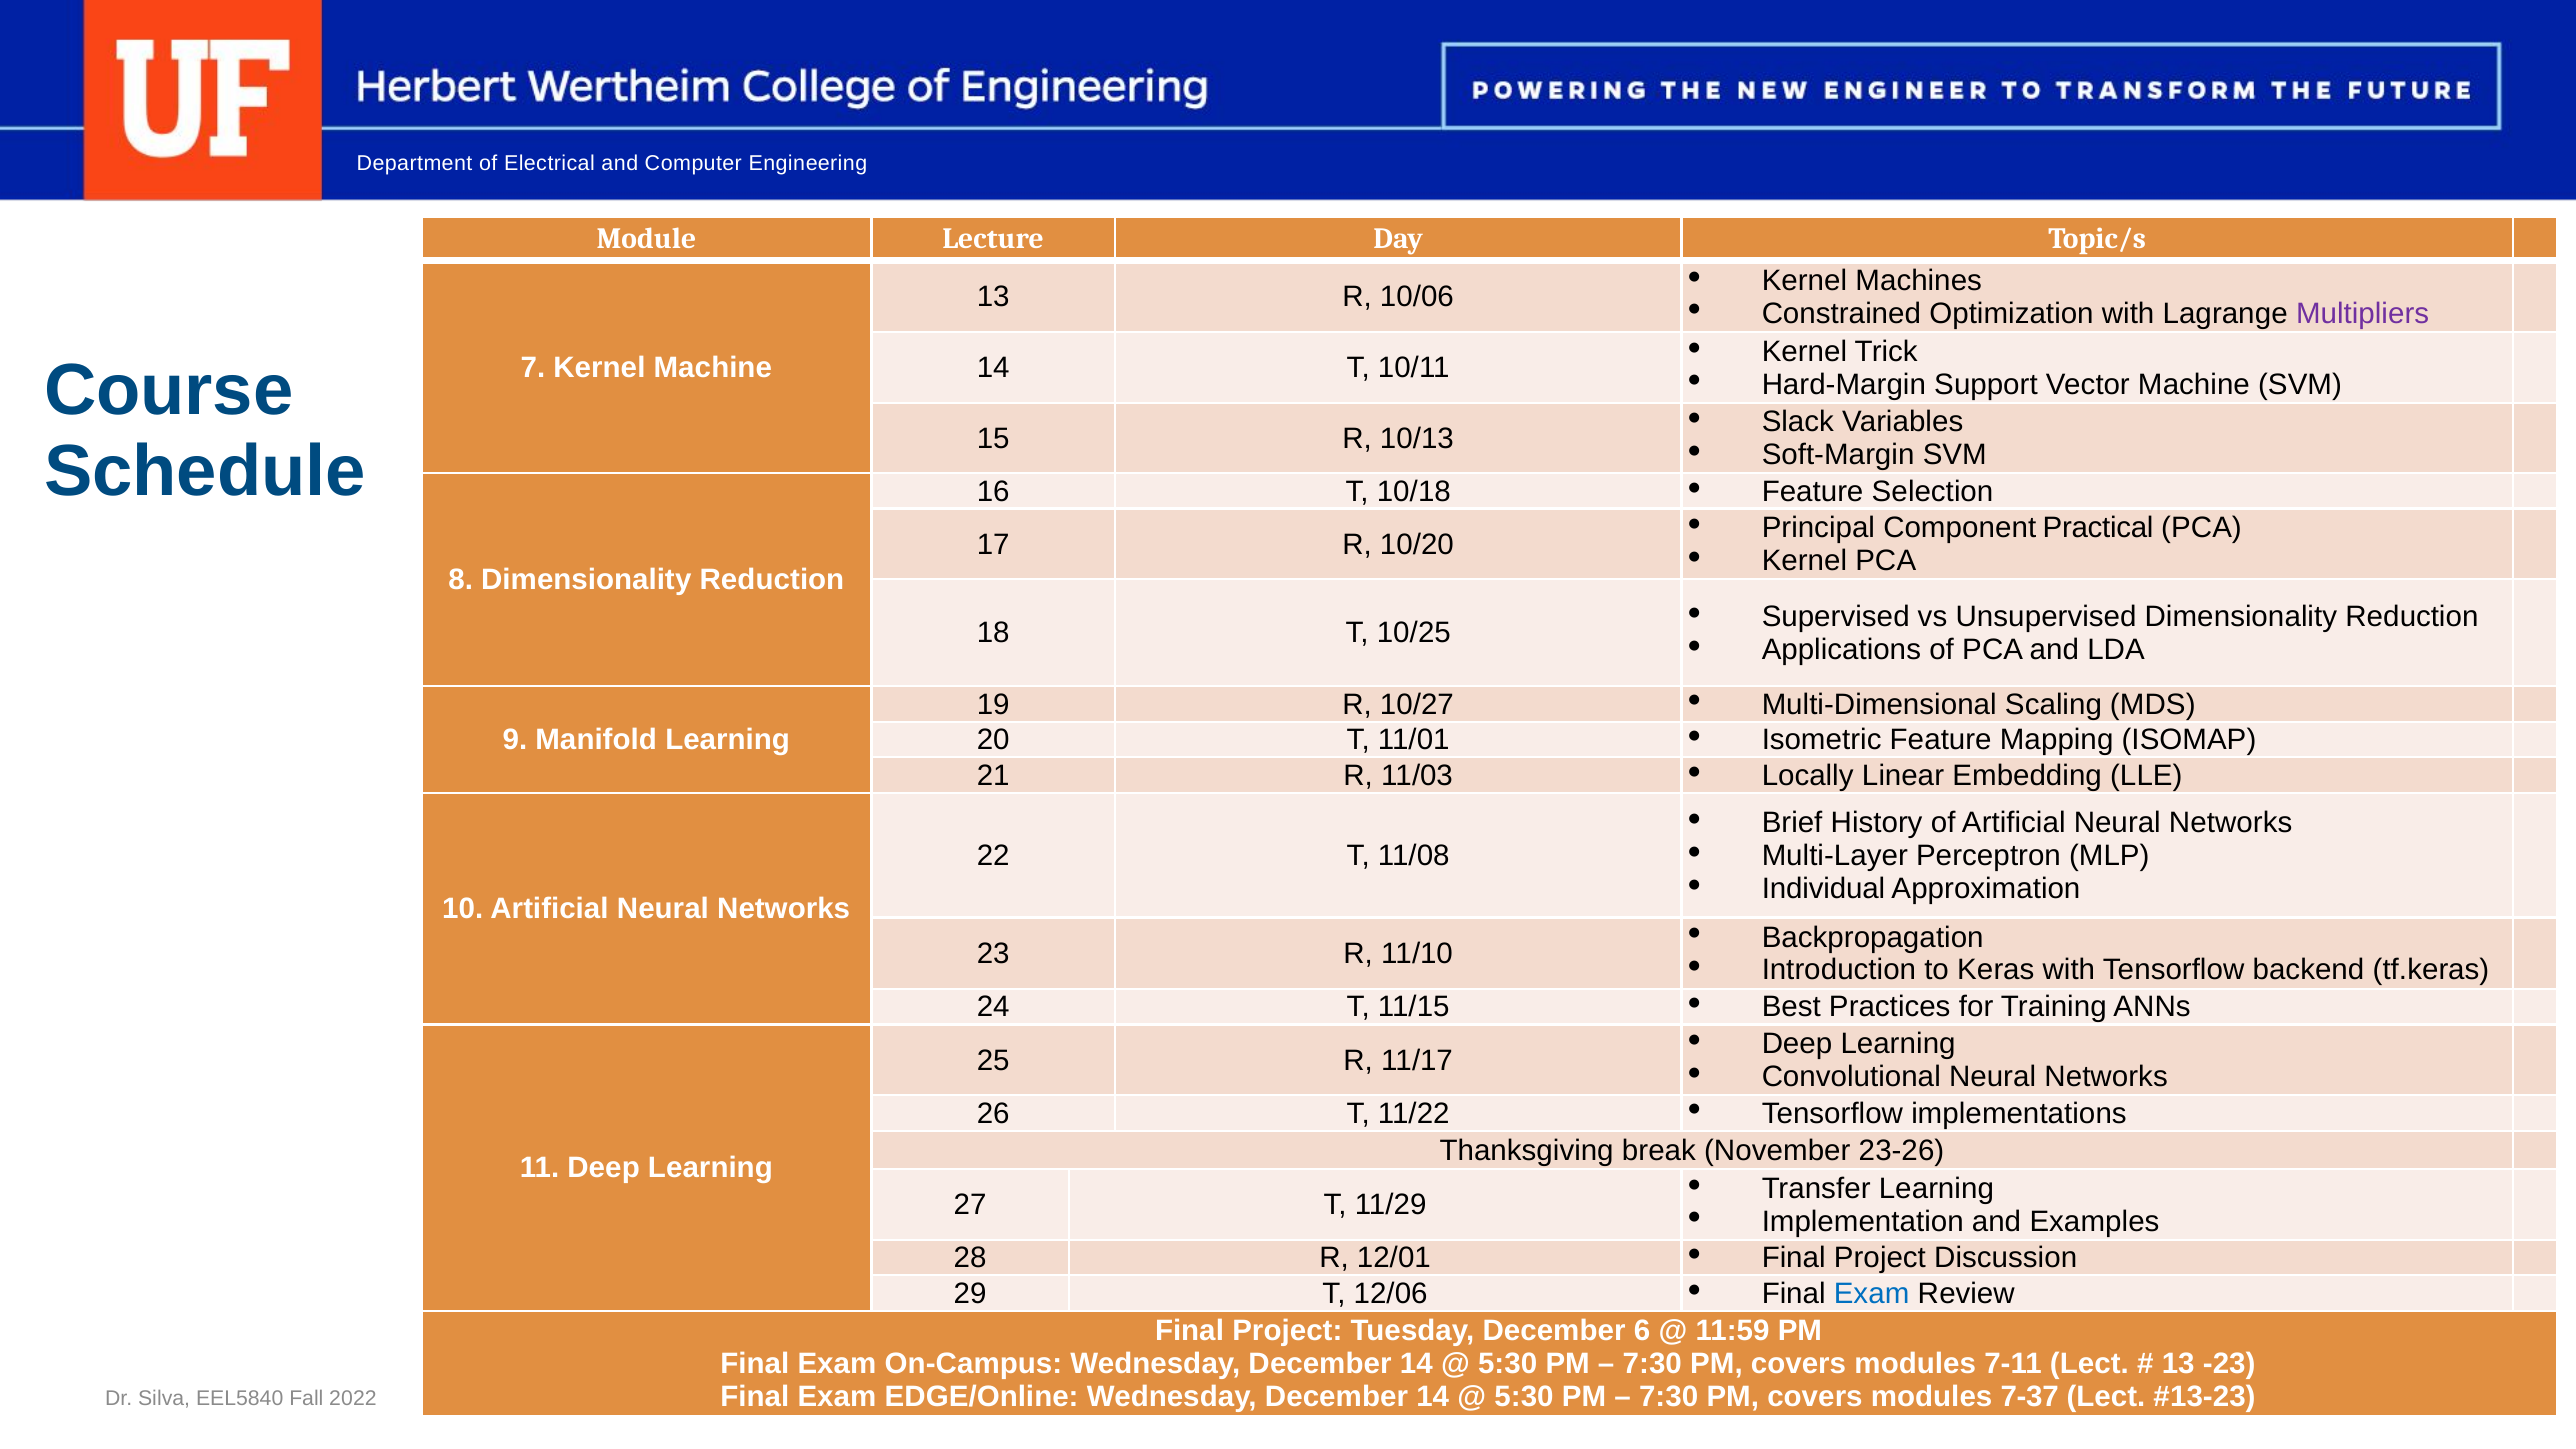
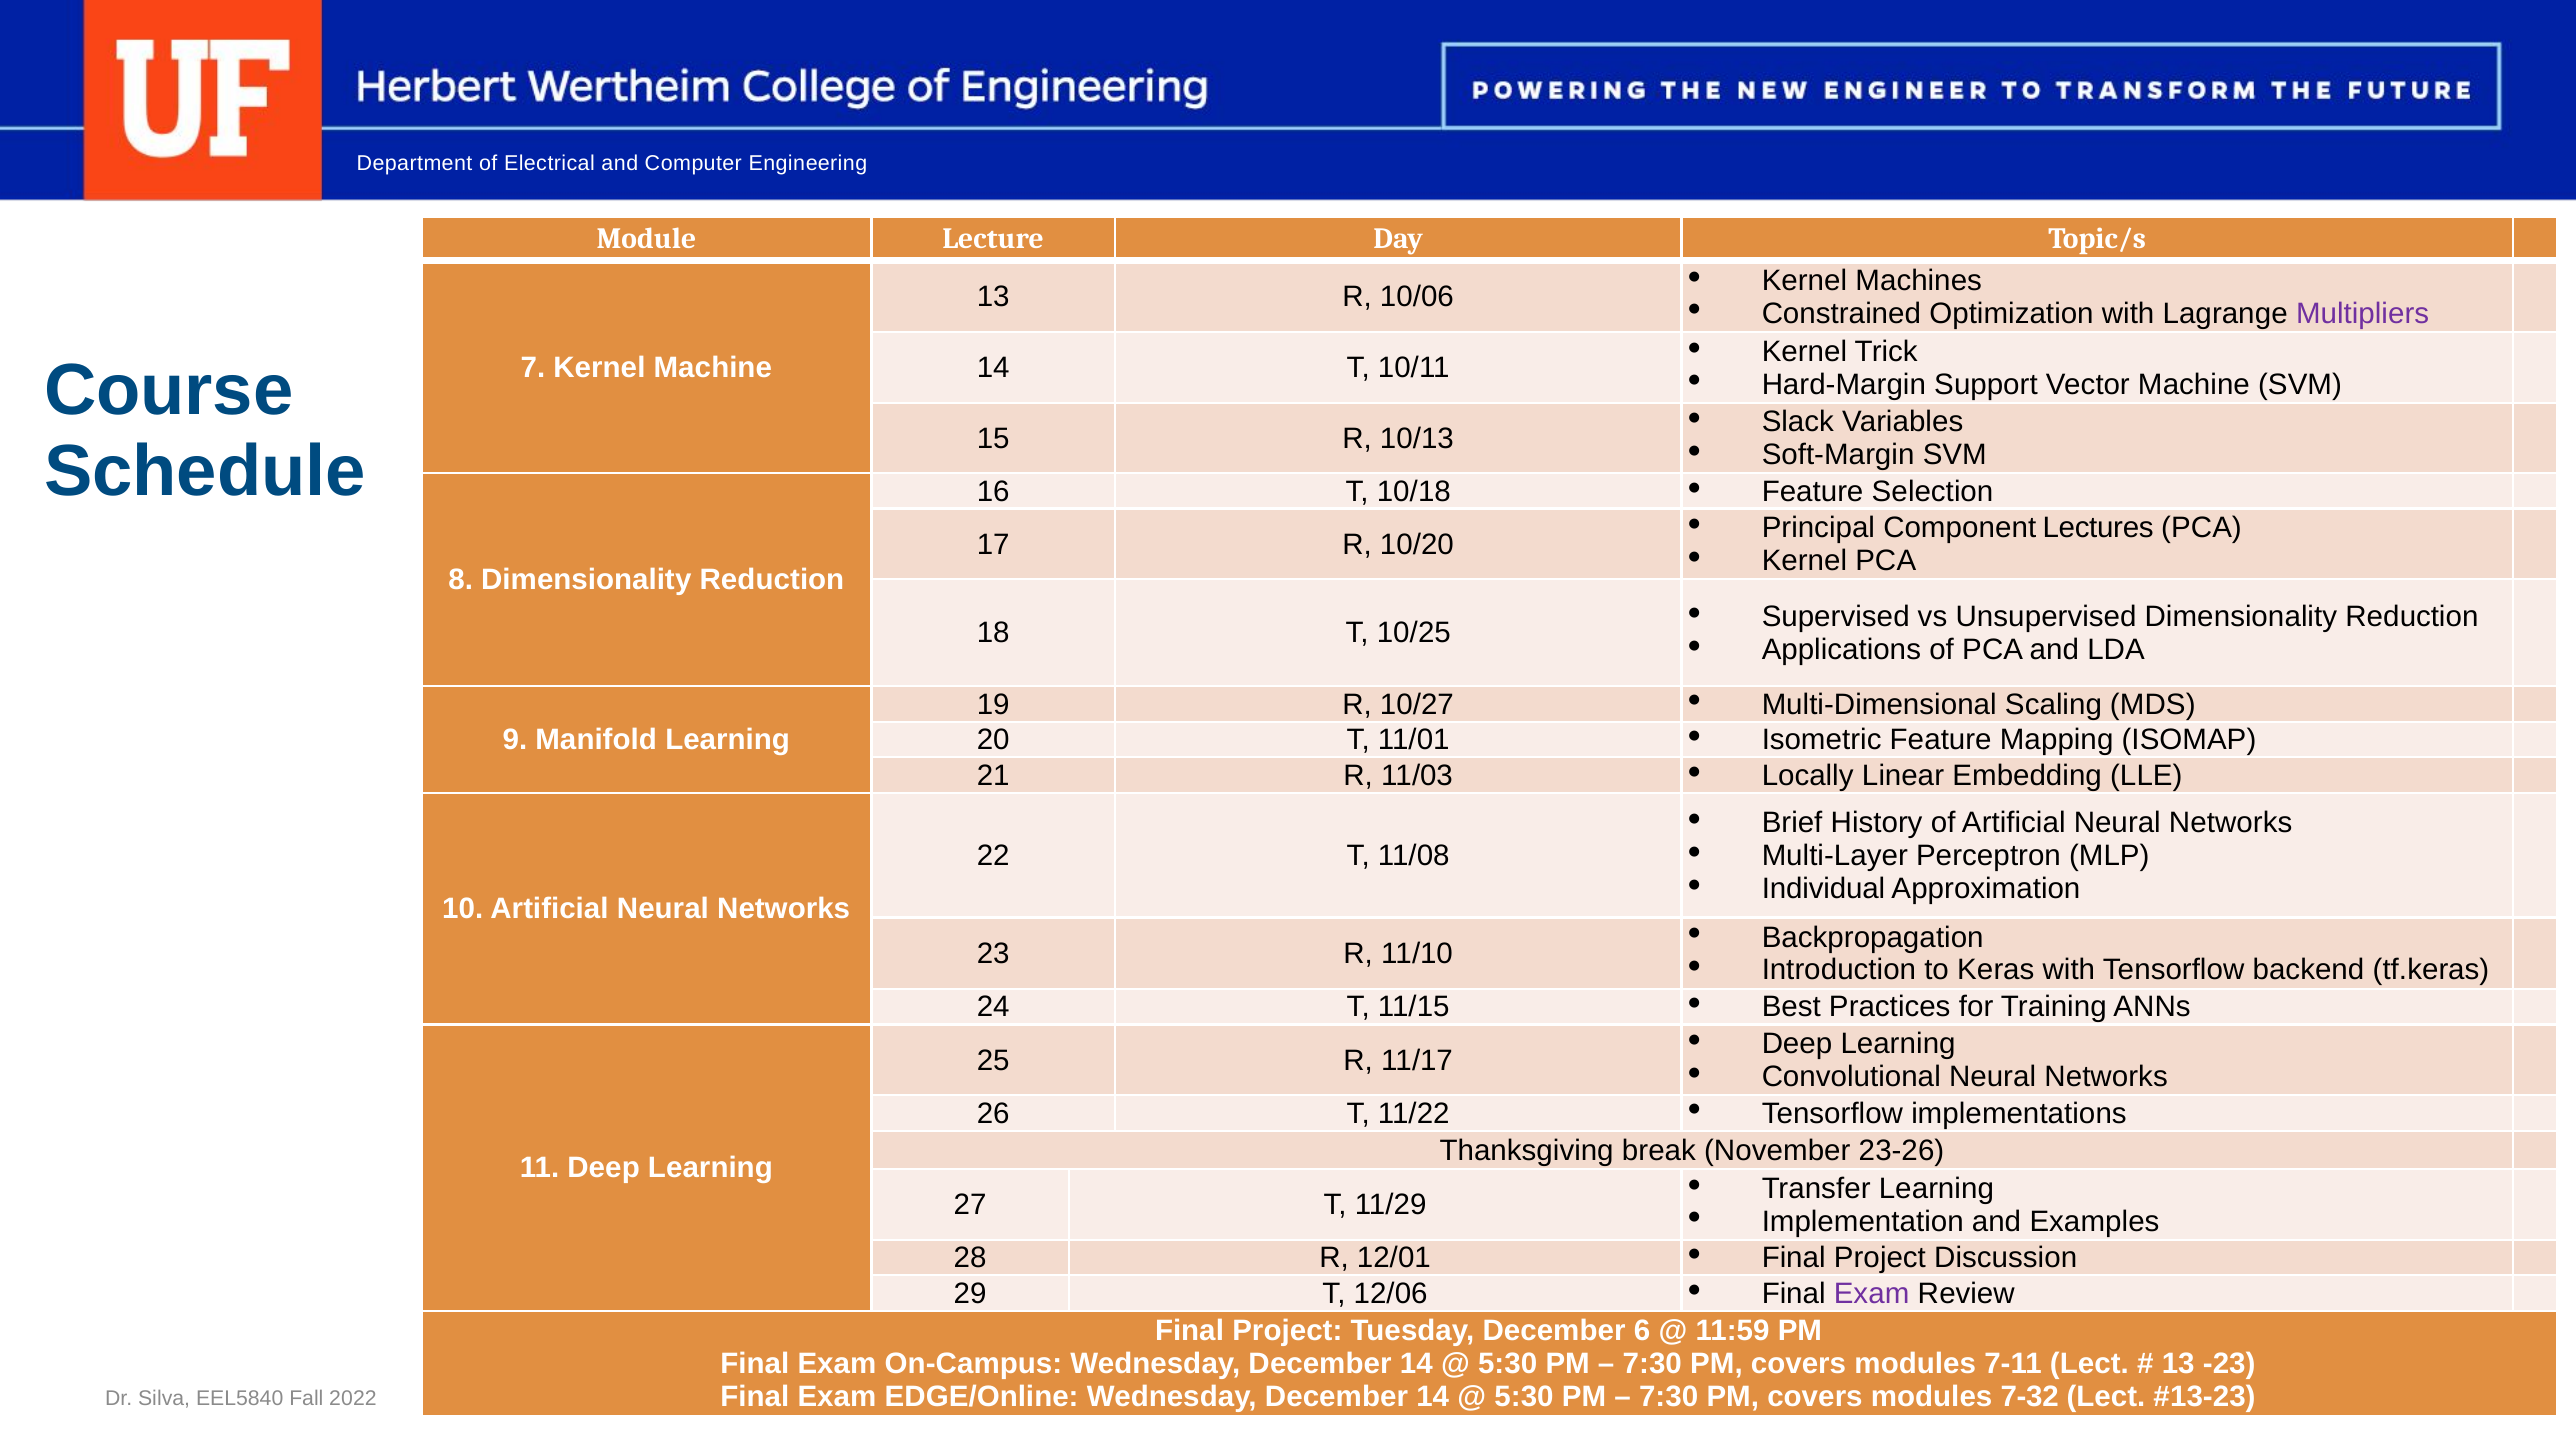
Practical: Practical -> Lectures
Exam at (1872, 1294) colour: blue -> purple
7-37: 7-37 -> 7-32
